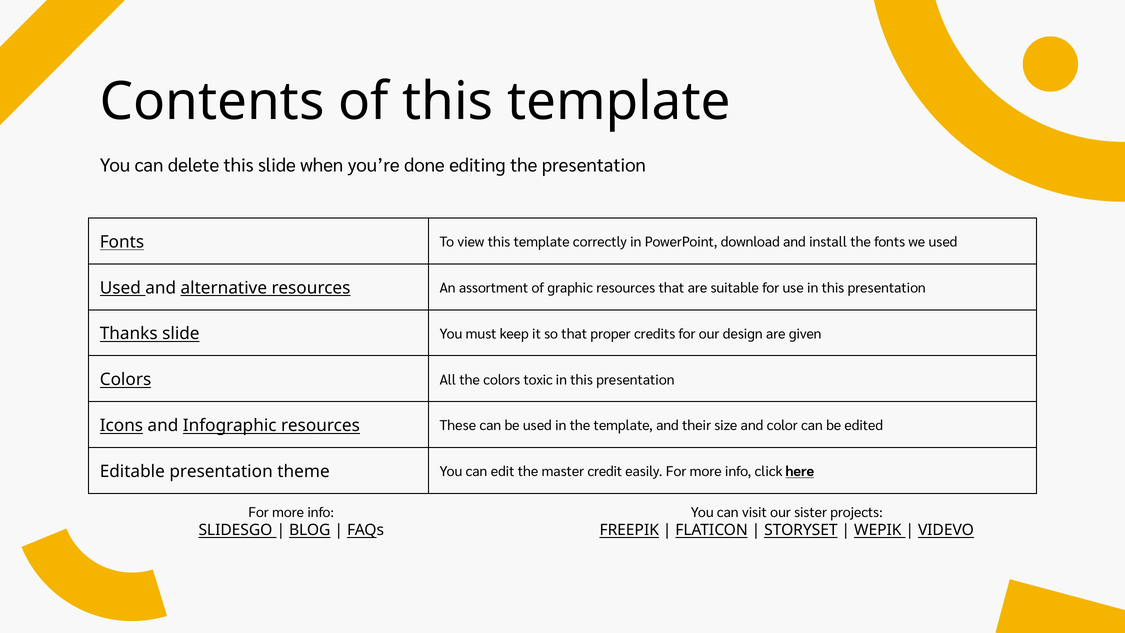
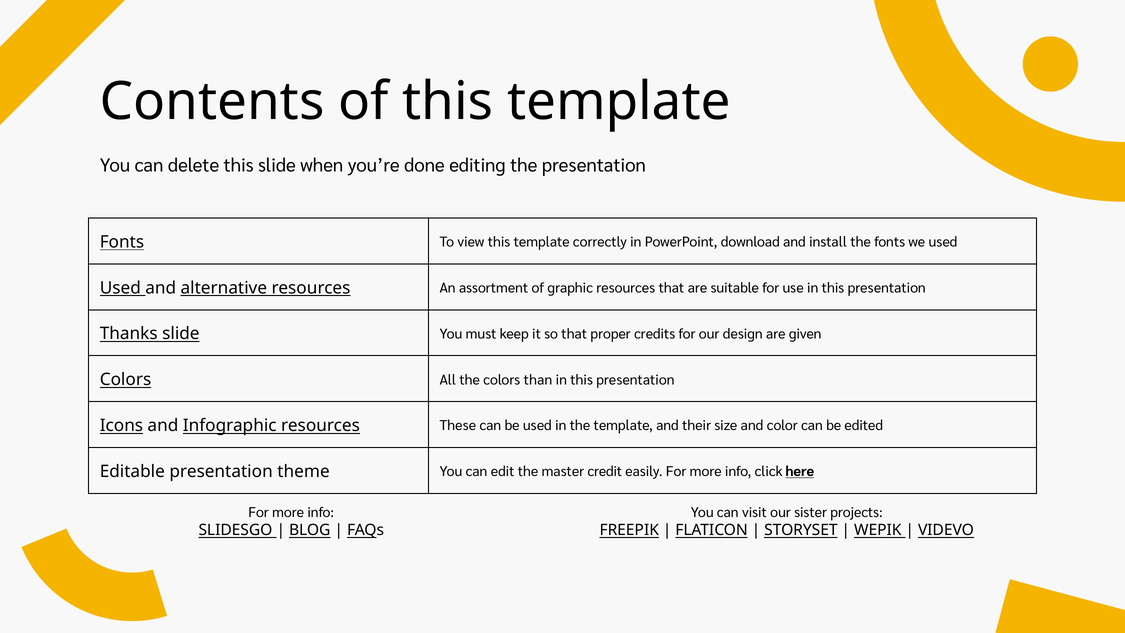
toxic: toxic -> than
